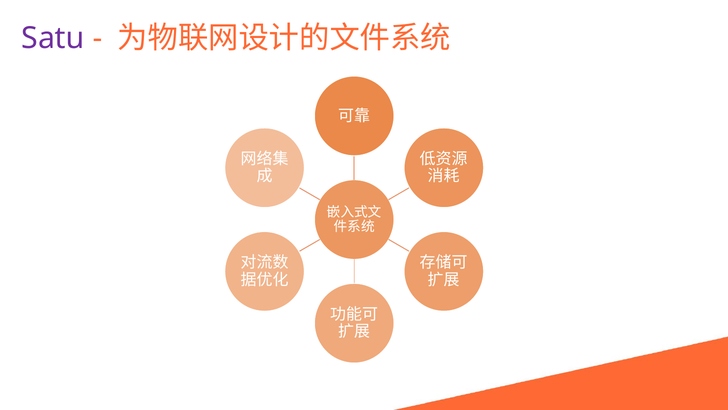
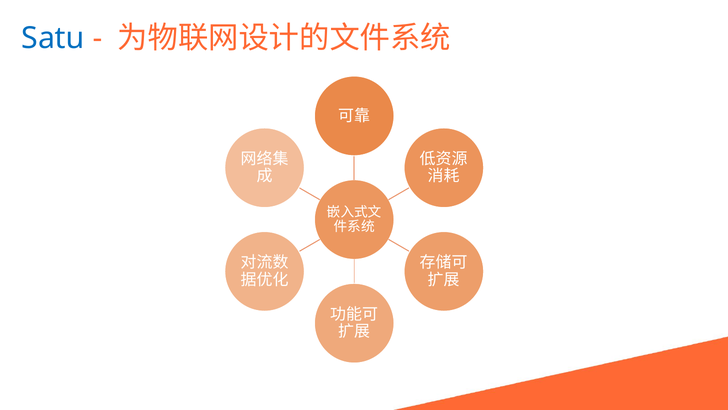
Satu colour: purple -> blue
